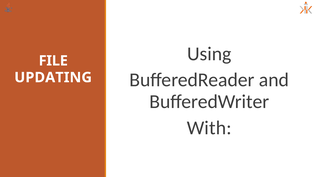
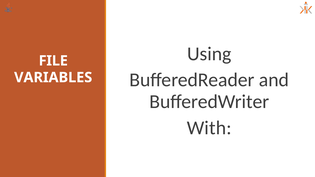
UPDATING: UPDATING -> VARIABLES
